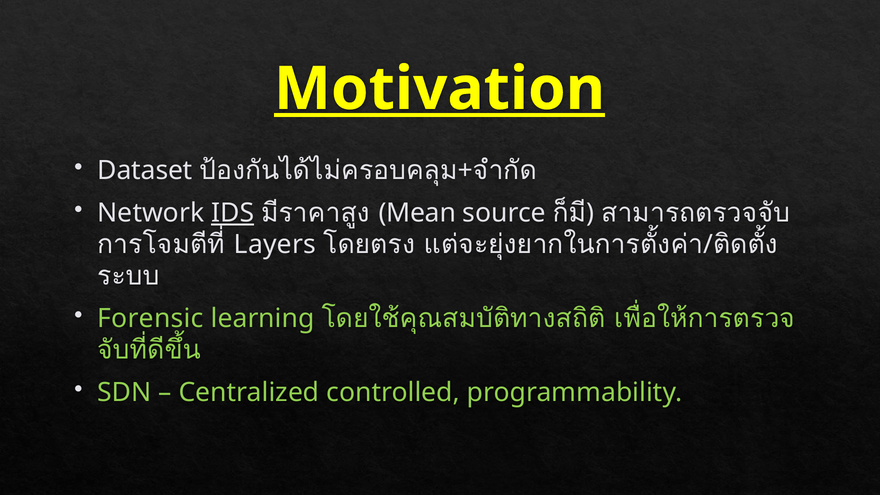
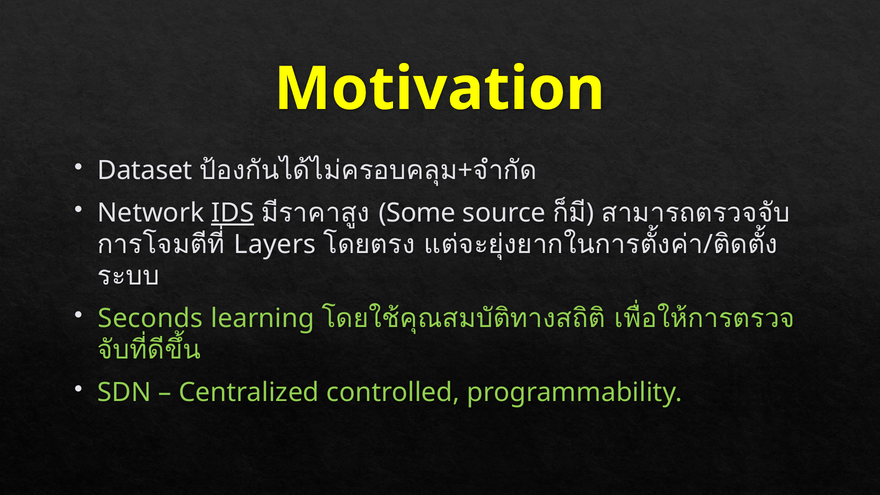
Motivation underline: present -> none
Mean: Mean -> Some
Forensic: Forensic -> Seconds
